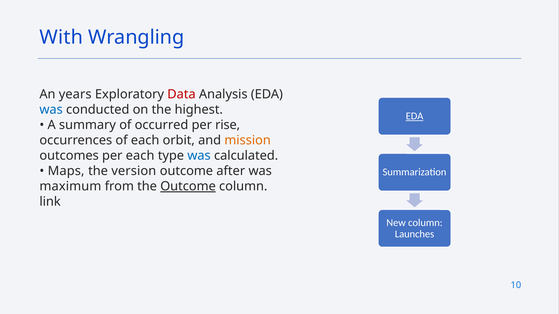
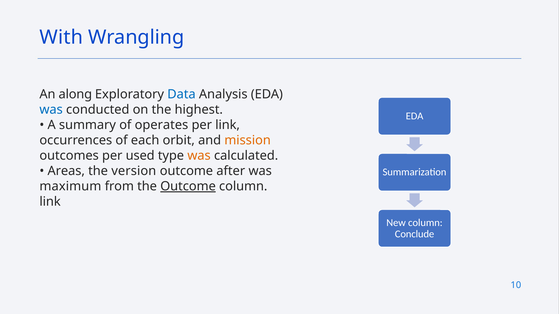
years: years -> along
Data colour: red -> blue
EDA at (415, 116) underline: present -> none
occurred: occurred -> operates
per rise: rise -> link
per each: each -> used
was at (199, 156) colour: blue -> orange
Maps: Maps -> Areas
Launches: Launches -> Conclude
